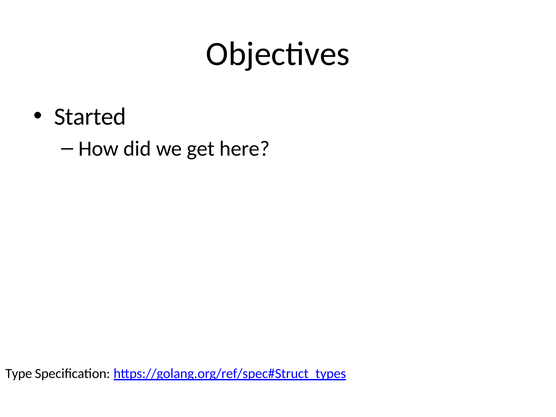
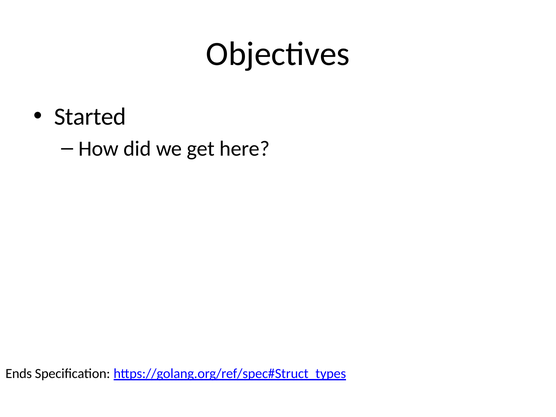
Type: Type -> Ends
